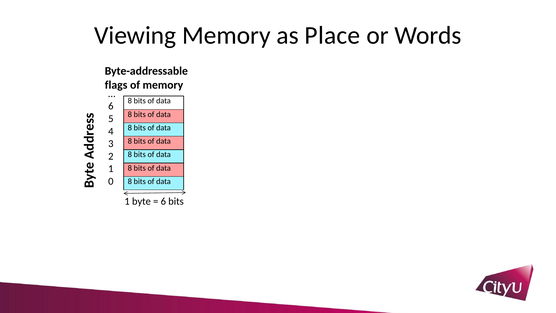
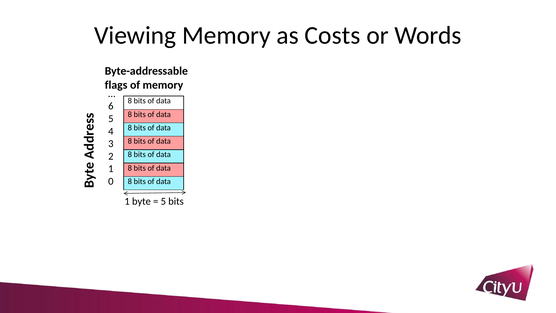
Place: Place -> Costs
6 at (163, 201): 6 -> 5
